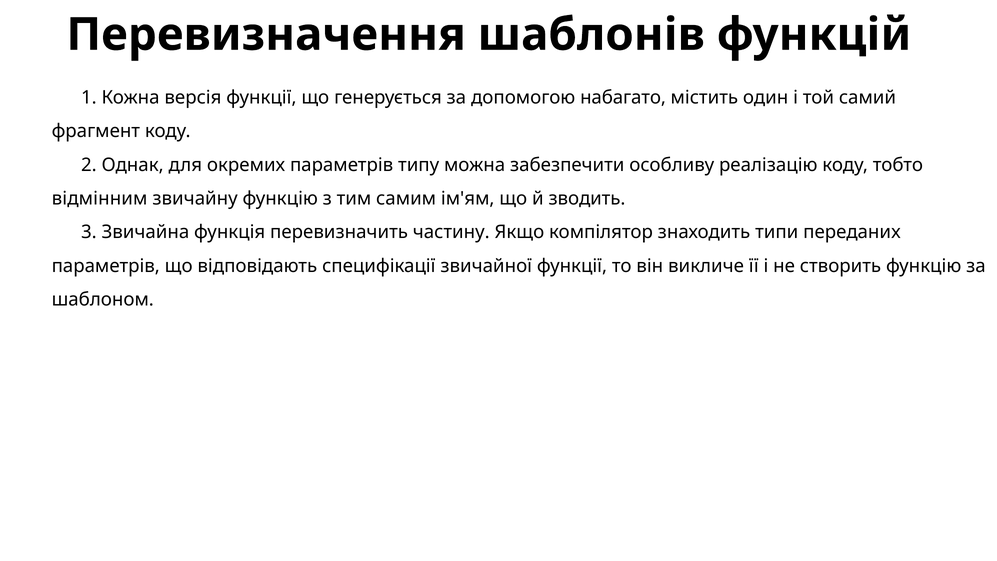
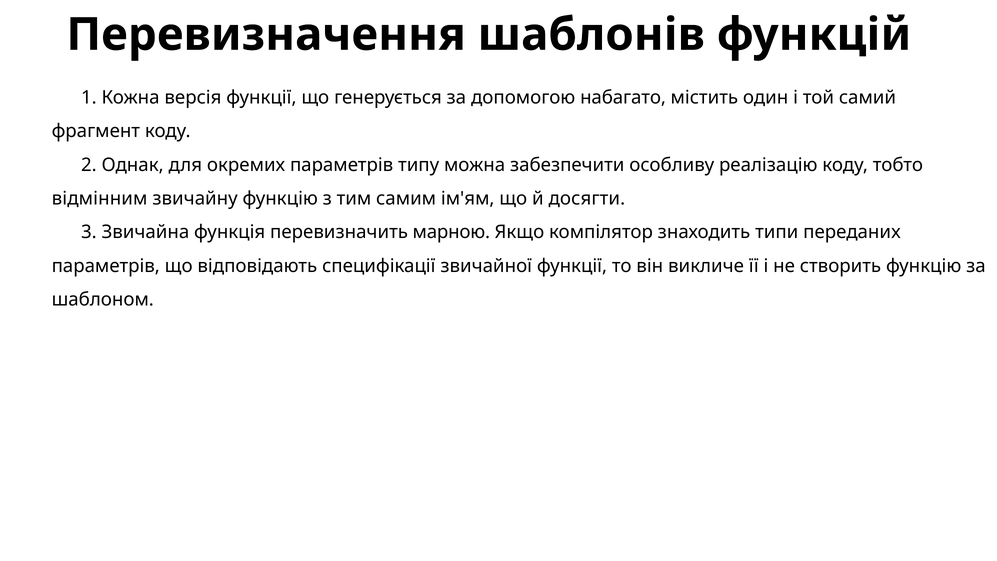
зводить: зводить -> досягти
частину: частину -> марною
